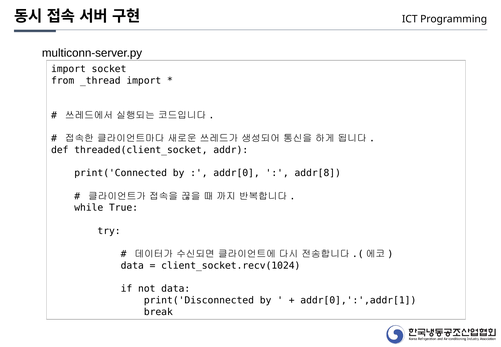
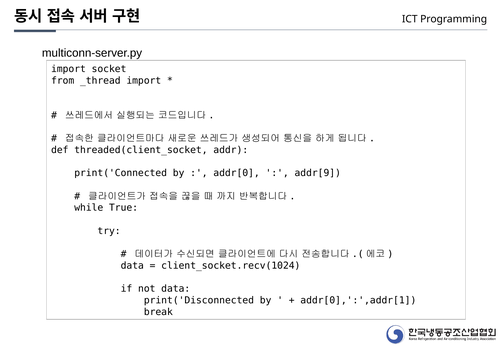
addr[8: addr[8 -> addr[9
